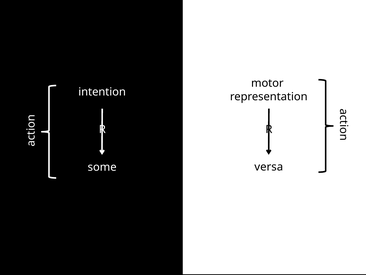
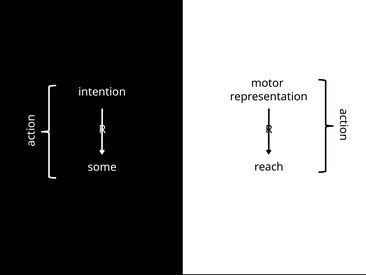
versa: versa -> reach
